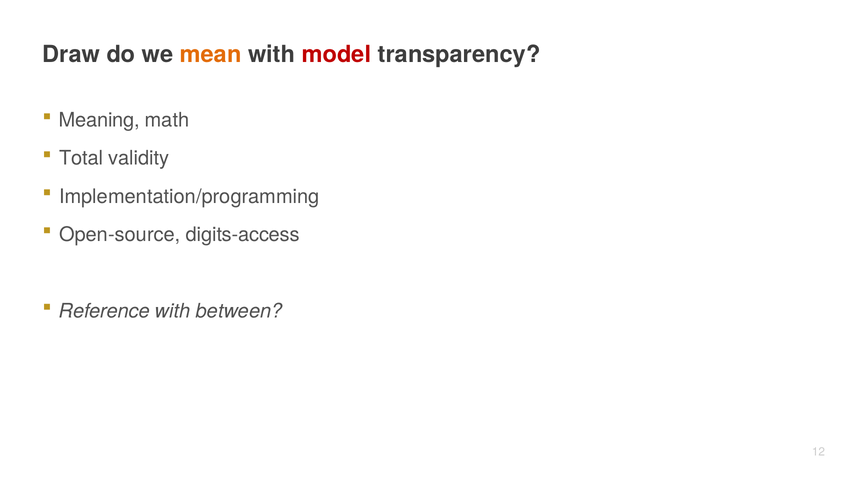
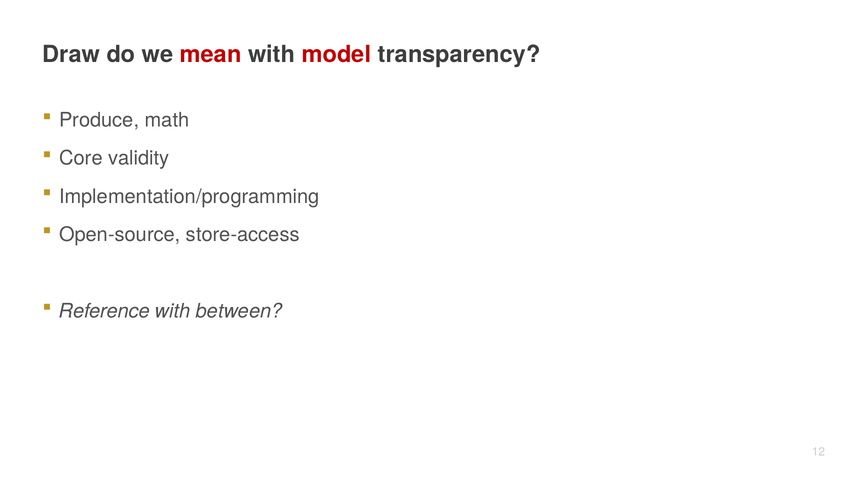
mean colour: orange -> red
Meaning: Meaning -> Produce
Total: Total -> Core
digits-access: digits-access -> store-access
